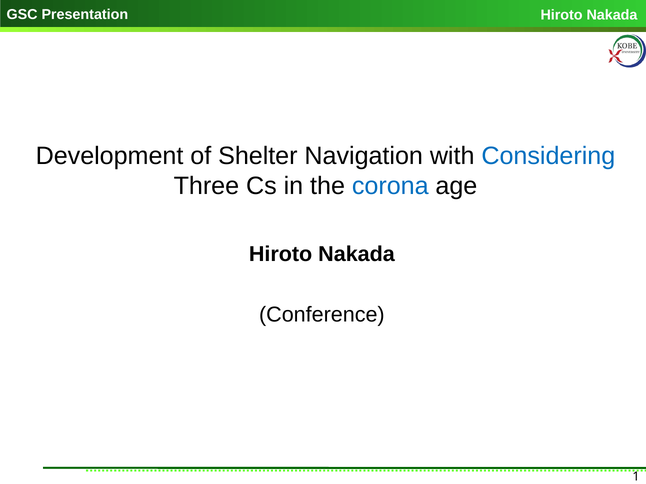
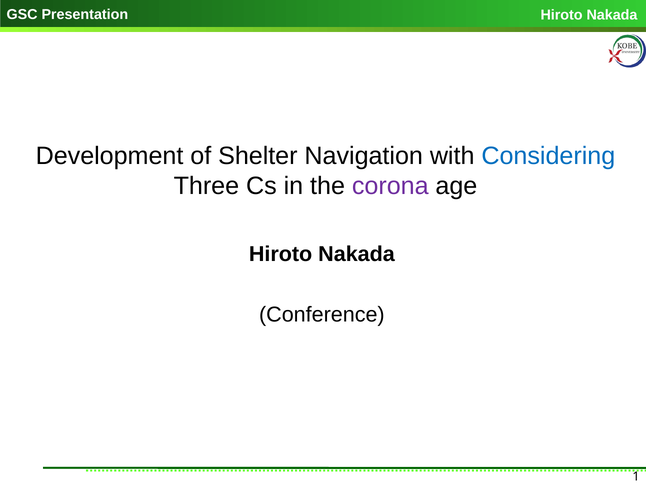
corona colour: blue -> purple
